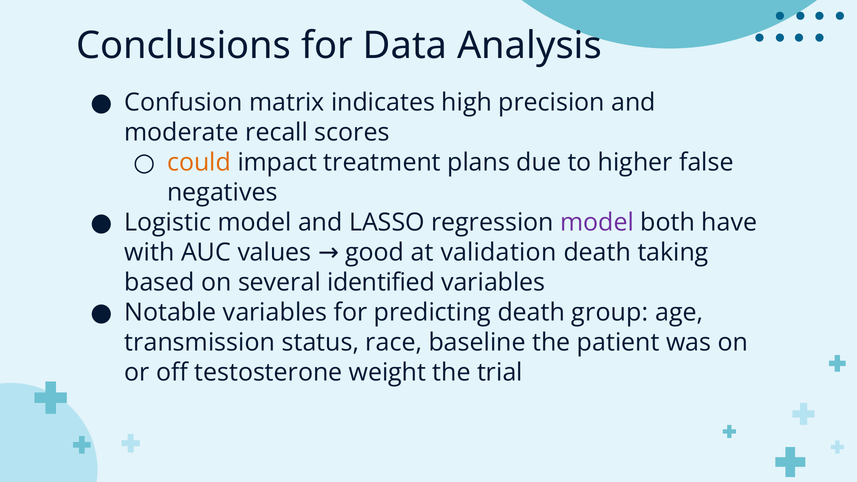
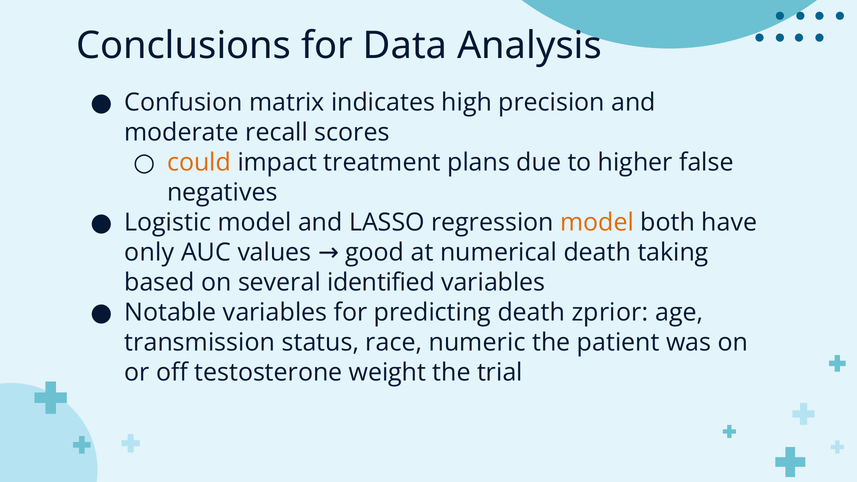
model at (597, 223) colour: purple -> orange
with: with -> only
validation: validation -> numerical
group: group -> zprior
baseline: baseline -> numeric
